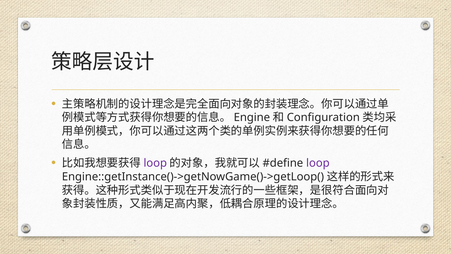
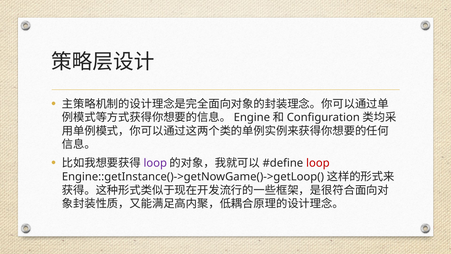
loop at (318, 163) colour: purple -> red
